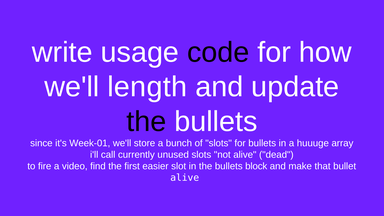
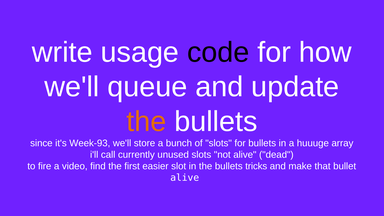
length: length -> queue
the at (146, 122) colour: black -> orange
Week-01: Week-01 -> Week-93
block: block -> tricks
